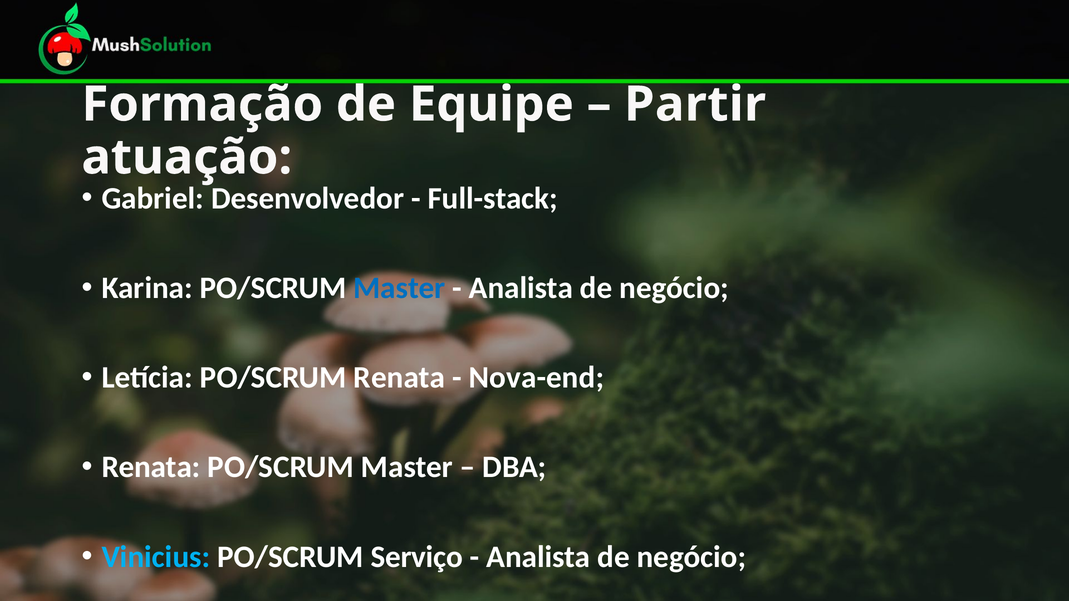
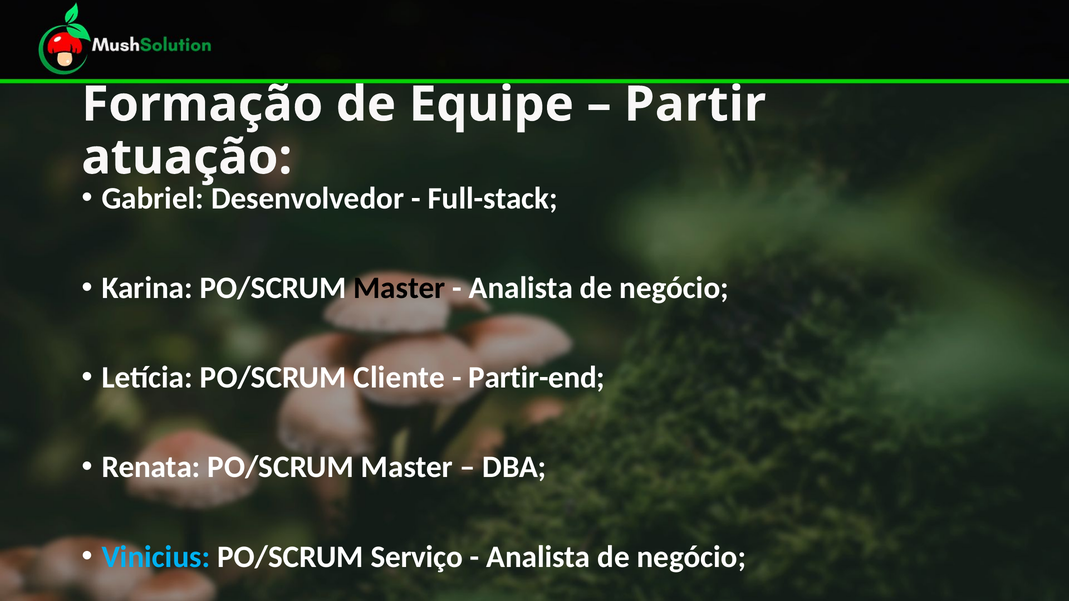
Master at (399, 288) colour: blue -> black
PO/SCRUM Renata: Renata -> Cliente
Nova-end: Nova-end -> Partir-end
